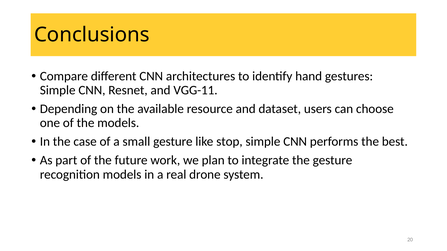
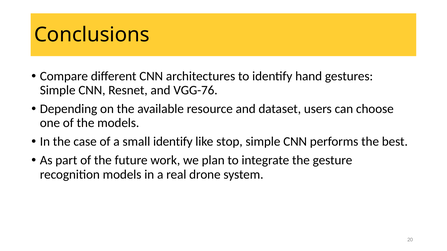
VGG-11: VGG-11 -> VGG-76
small gesture: gesture -> identify
